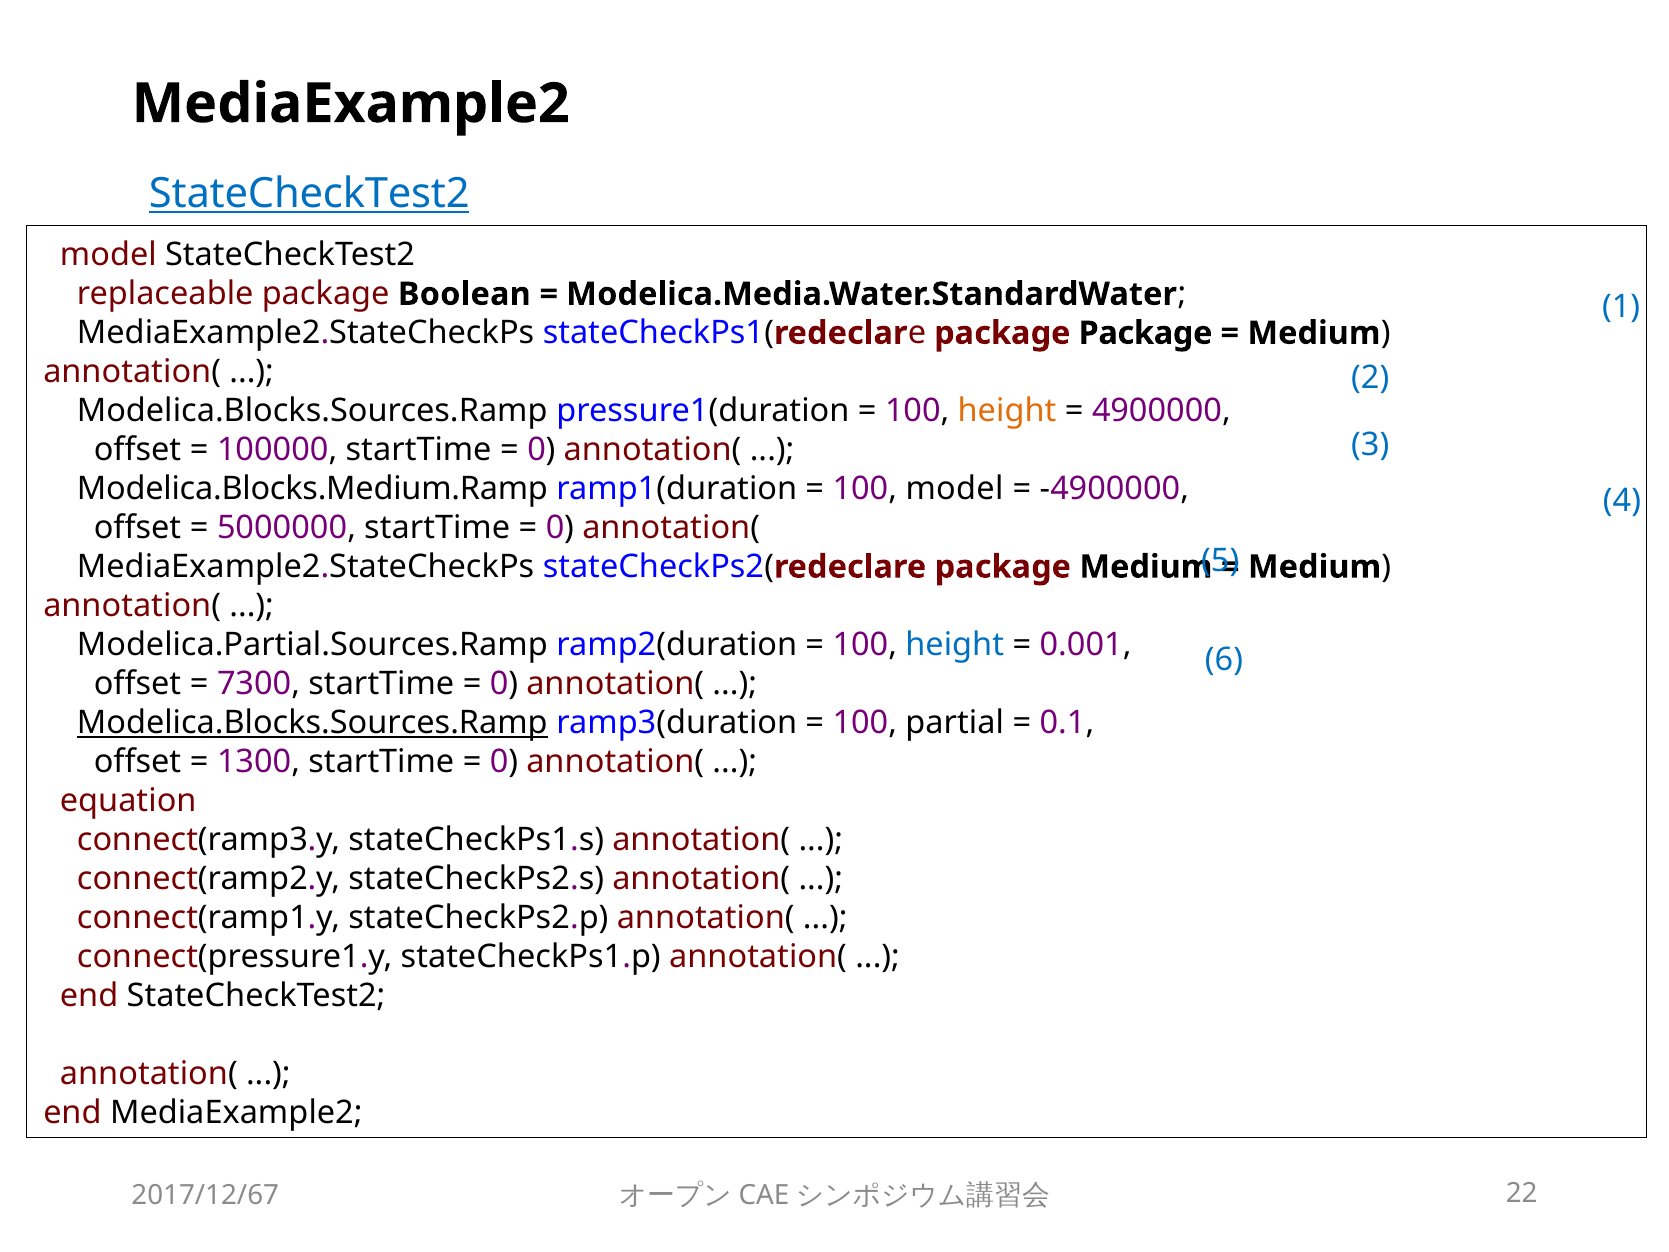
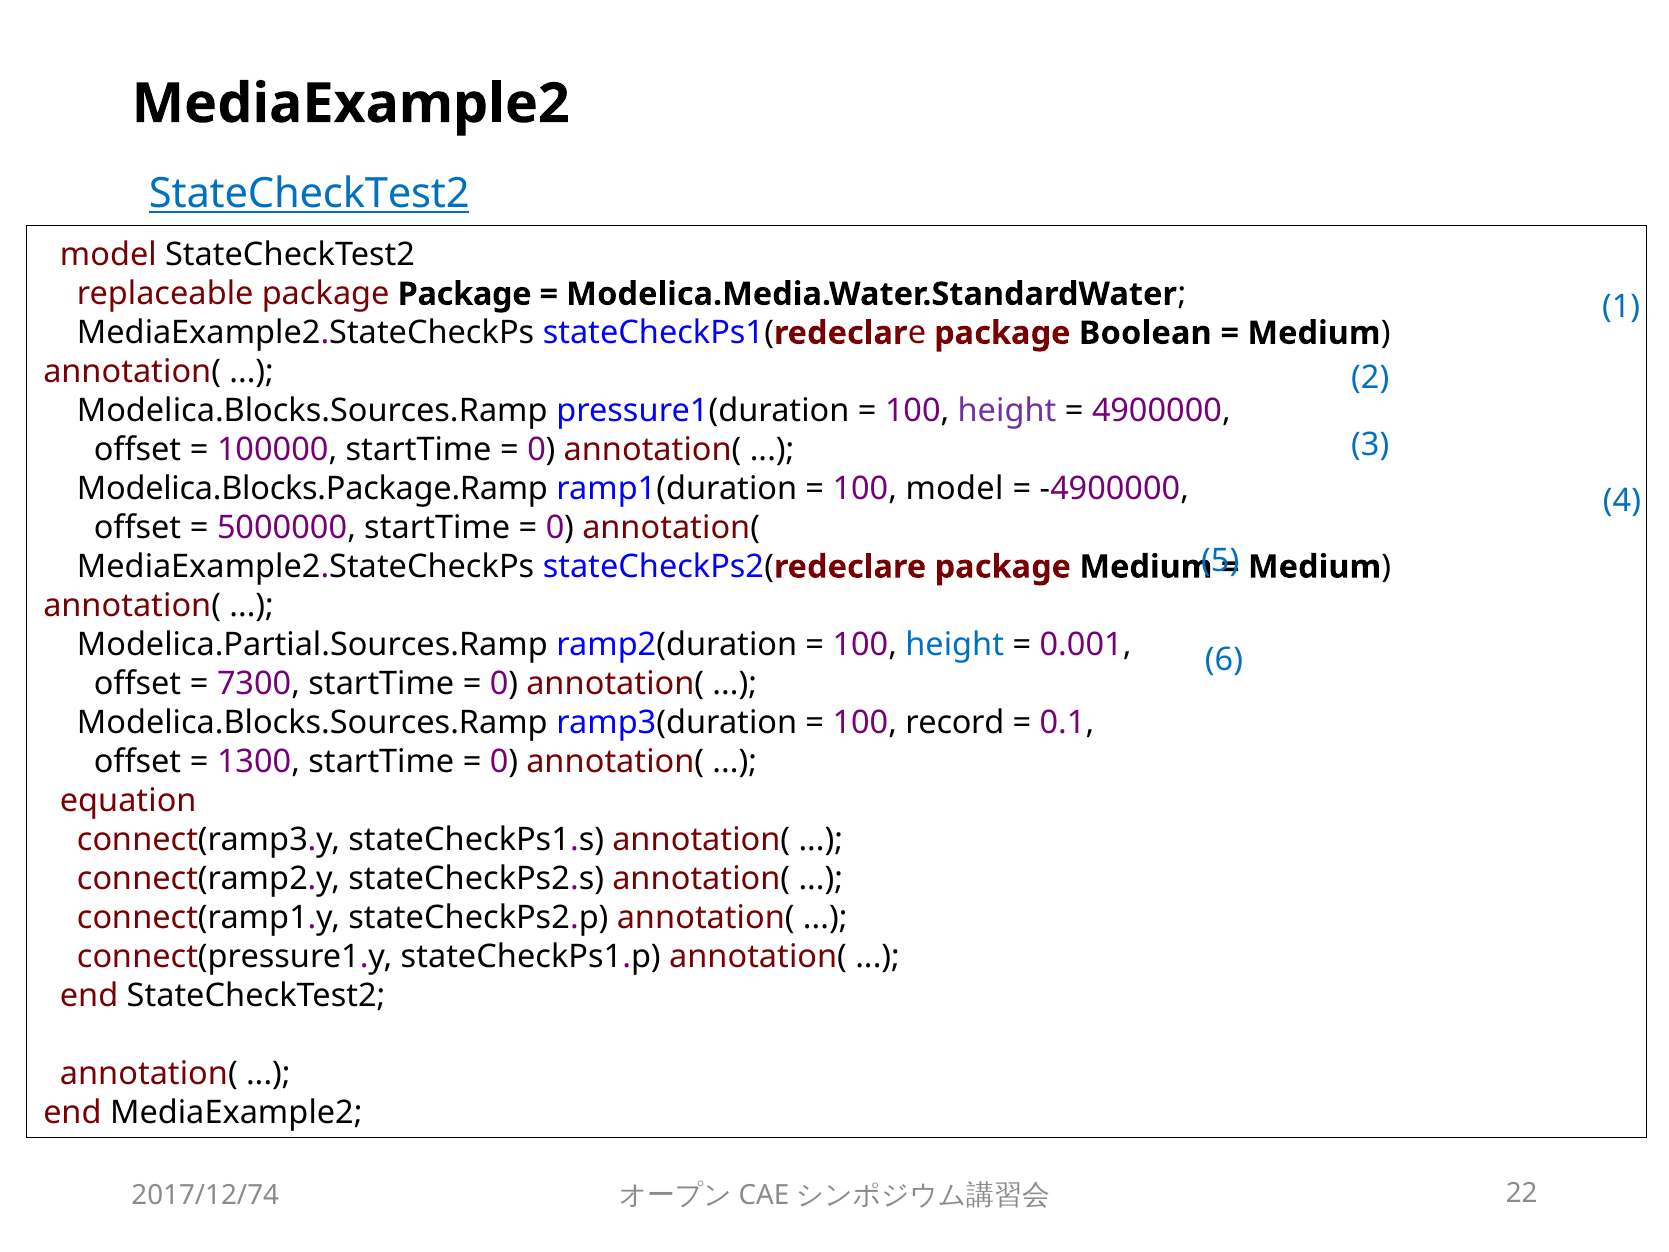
package Boolean: Boolean -> Package
package Package: Package -> Boolean
height at (1007, 411) colour: orange -> purple
Modelica.Blocks.Medium.Ramp: Modelica.Blocks.Medium.Ramp -> Modelica.Blocks.Package.Ramp
Modelica.Blocks.Sources.Ramp at (312, 723) underline: present -> none
partial: partial -> record
2017/12/67: 2017/12/67 -> 2017/12/74
